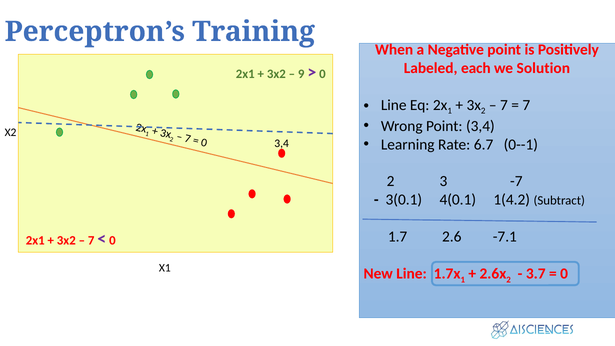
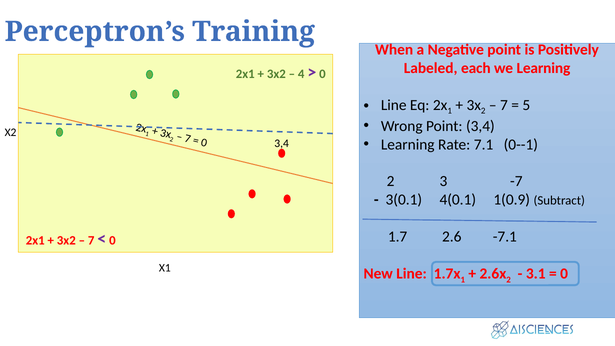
we Solution: Solution -> Learning
9: 9 -> 4
7 at (526, 105): 7 -> 5
6.7: 6.7 -> 7.1
1(4.2: 1(4.2 -> 1(0.9
3.7: 3.7 -> 3.1
